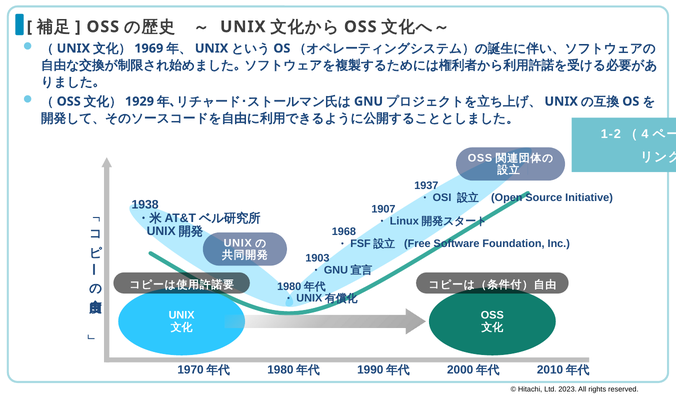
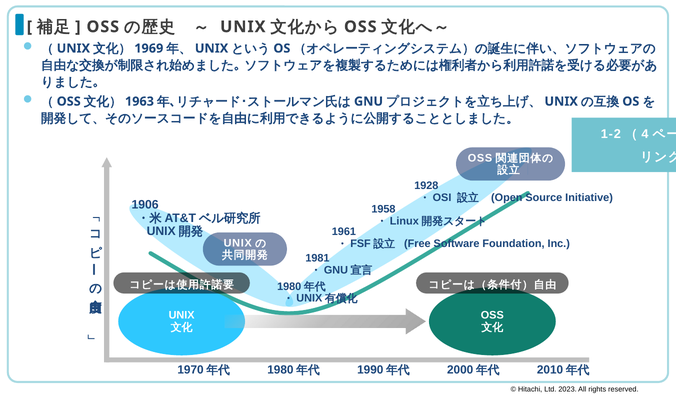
1929: 1929 -> 1963
1937: 1937 -> 1928
1938: 1938 -> 1906
1907: 1907 -> 1958
1968: 1968 -> 1961
1903: 1903 -> 1981
